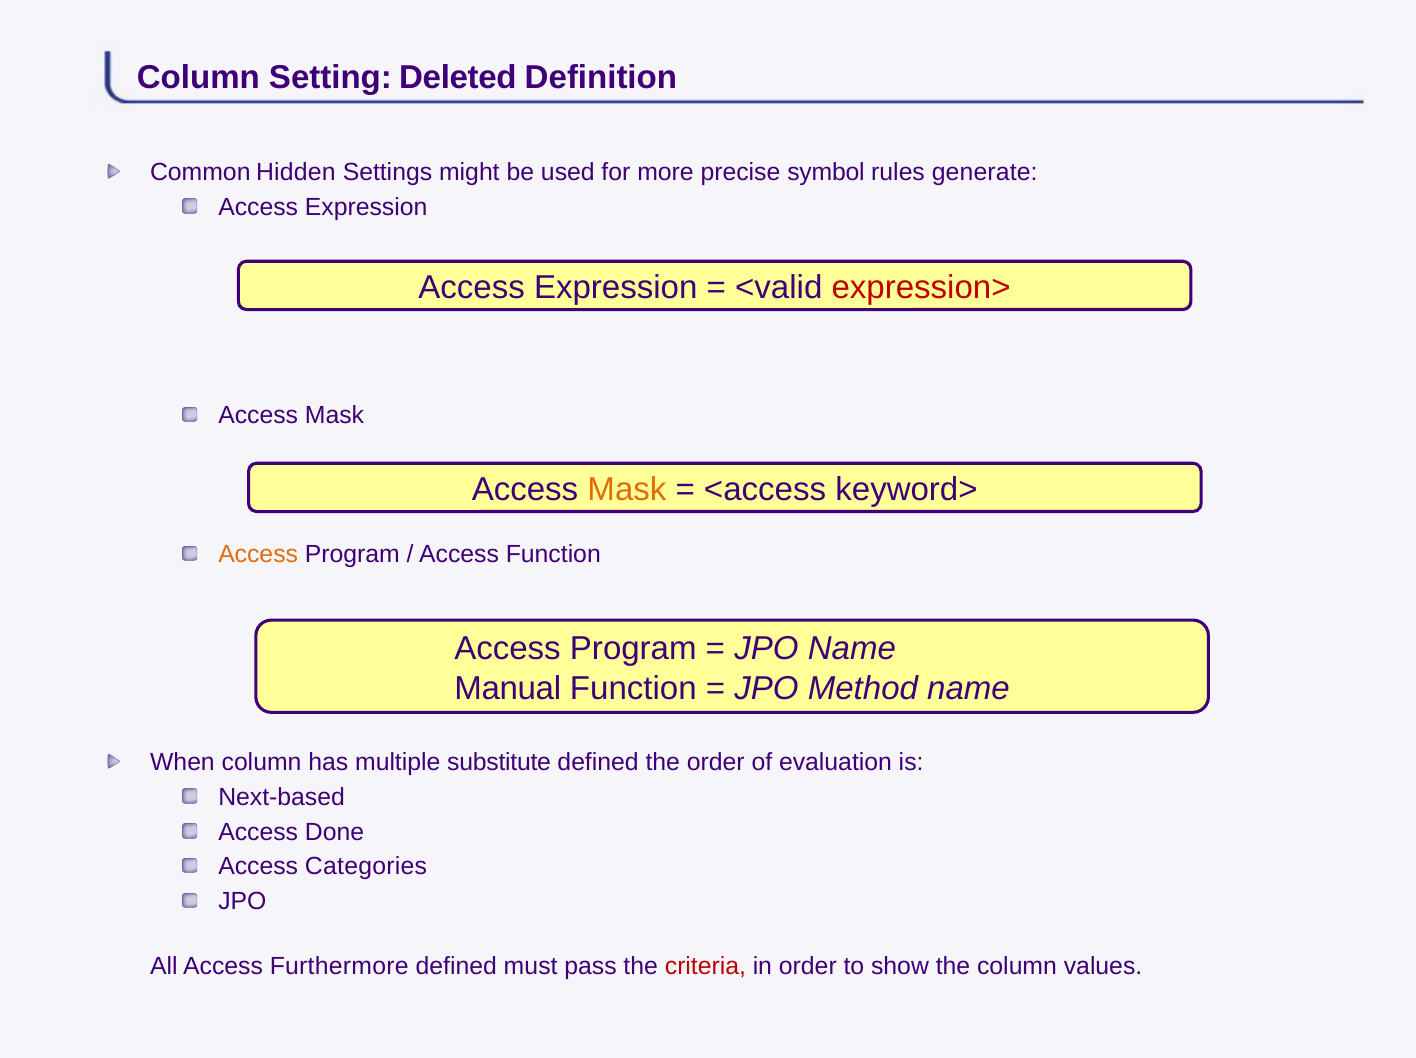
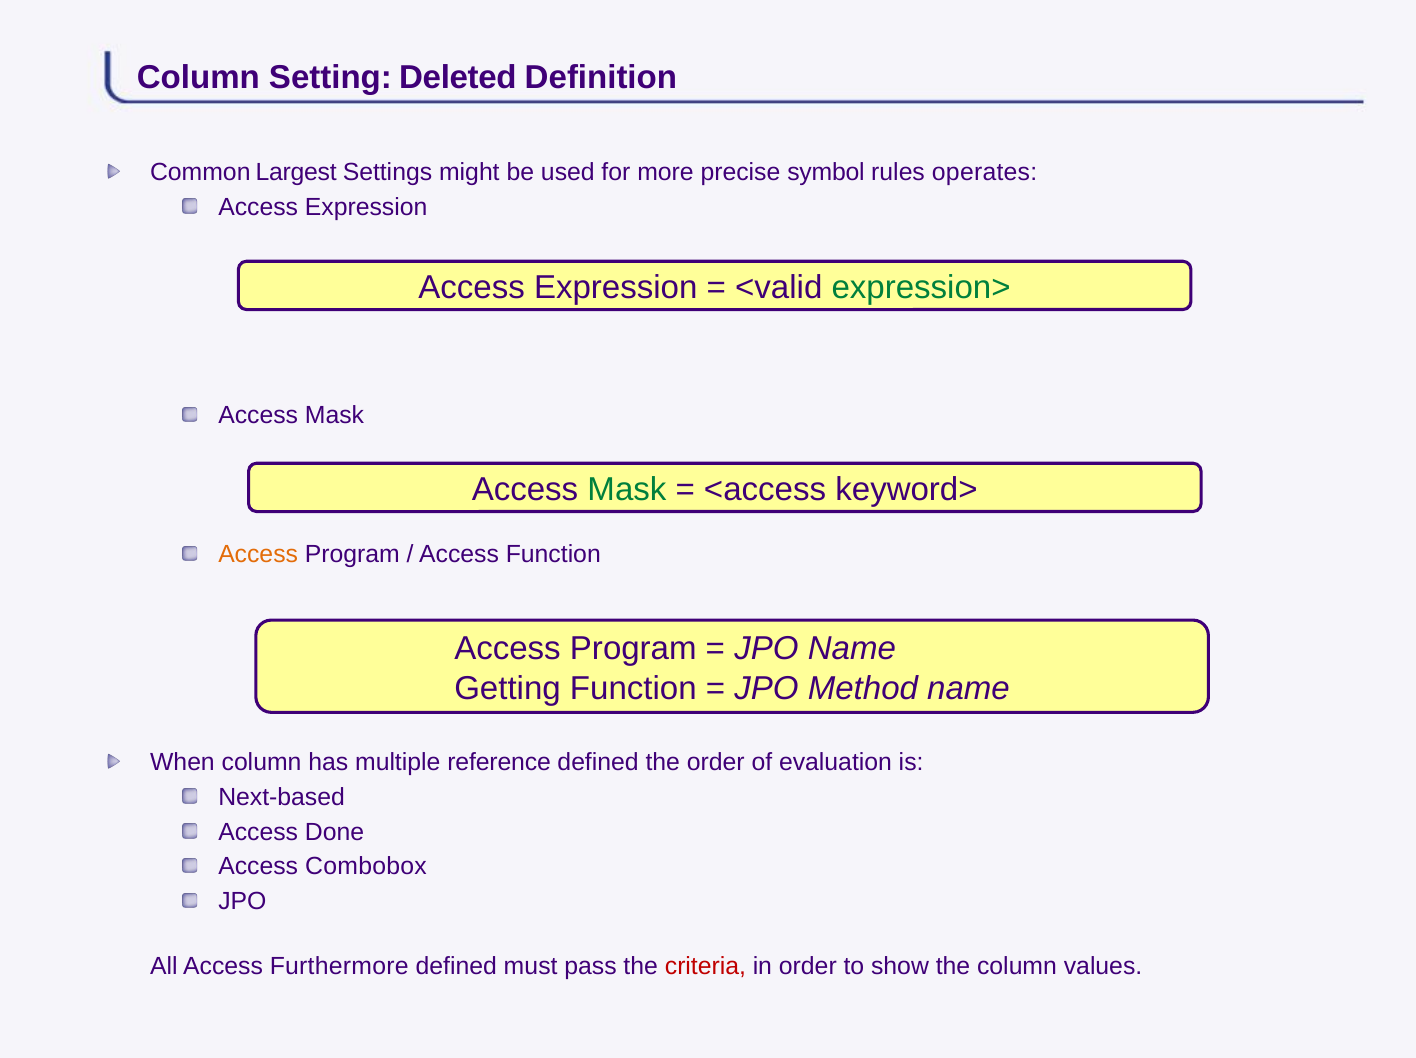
Hidden: Hidden -> Largest
generate: generate -> operates
expression> colour: red -> green
Mask at (627, 490) colour: orange -> green
Manual: Manual -> Getting
substitute: substitute -> reference
Categories: Categories -> Combobox
